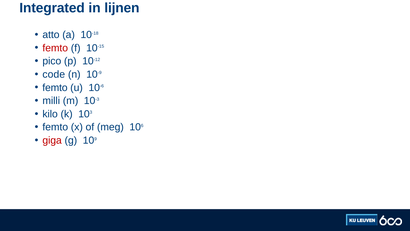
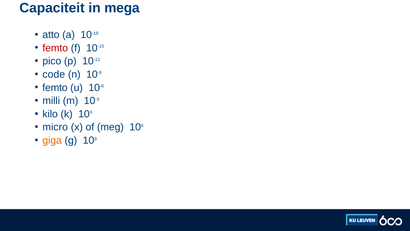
Integrated: Integrated -> Capaciteit
lijnen: lijnen -> mega
femto at (55, 127): femto -> micro
giga colour: red -> orange
